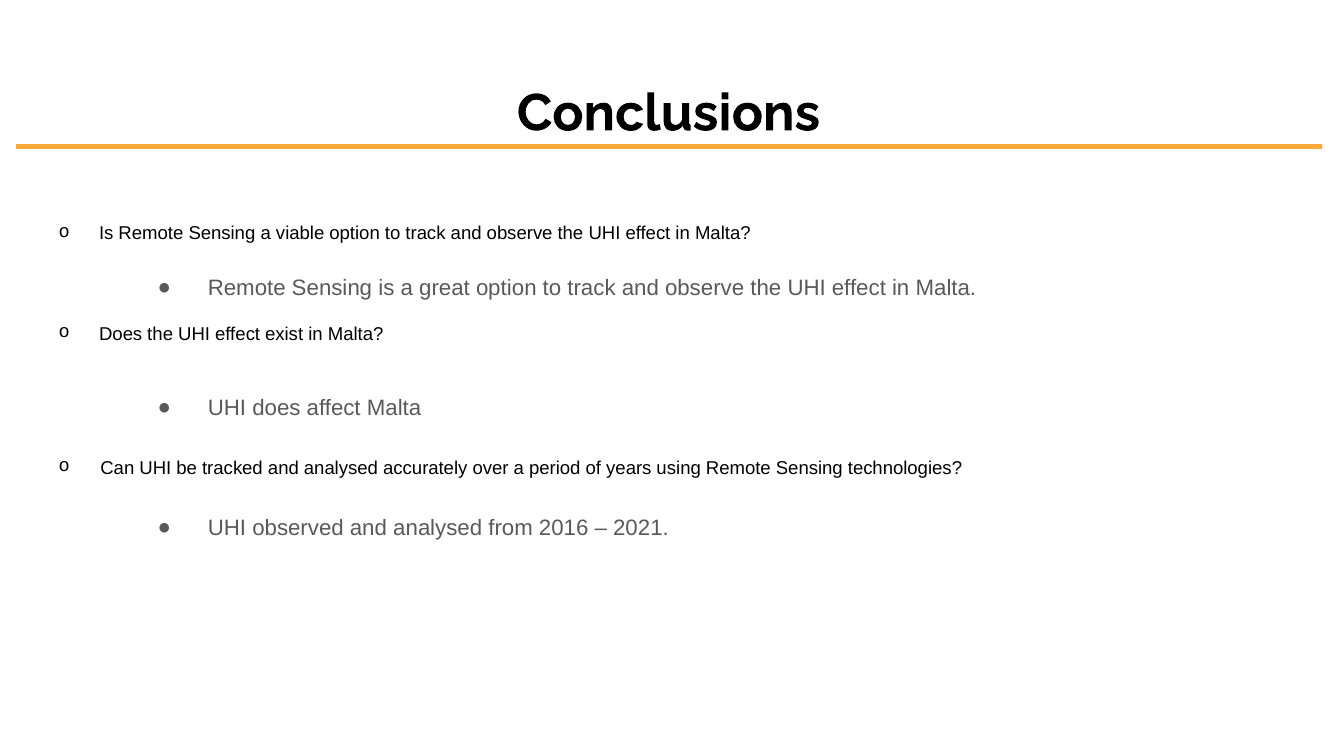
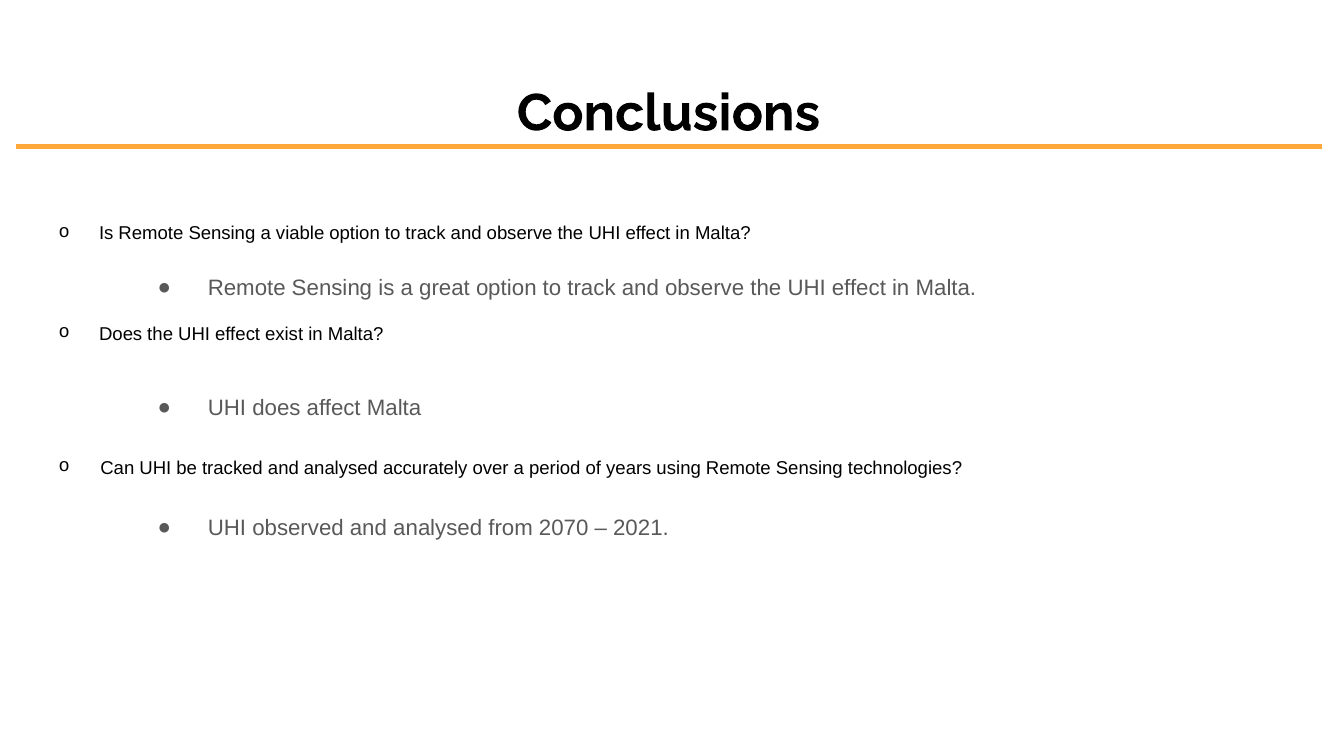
2016: 2016 -> 2070
